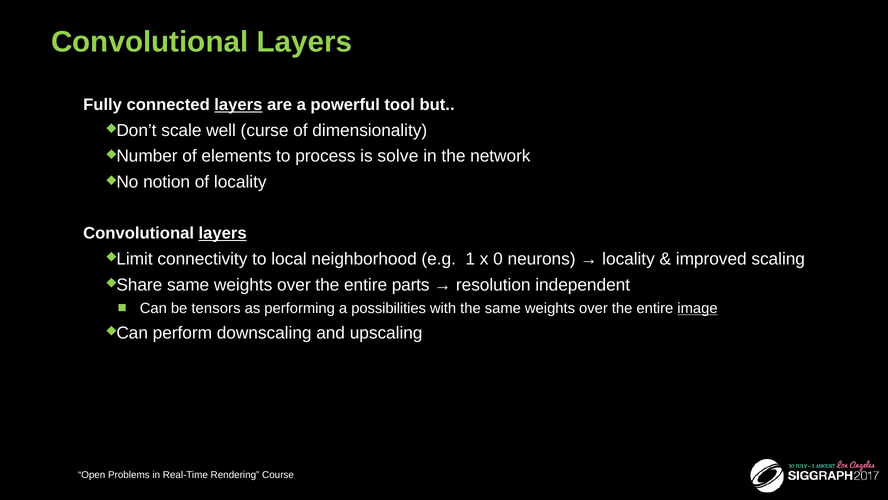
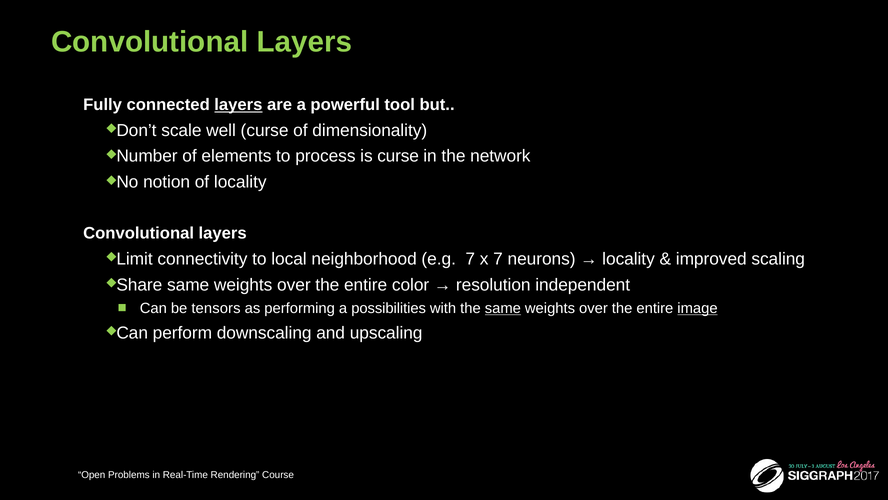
is solve: solve -> curse
layers at (223, 233) underline: present -> none
e.g 1: 1 -> 7
x 0: 0 -> 7
parts: parts -> color
same at (503, 308) underline: none -> present
